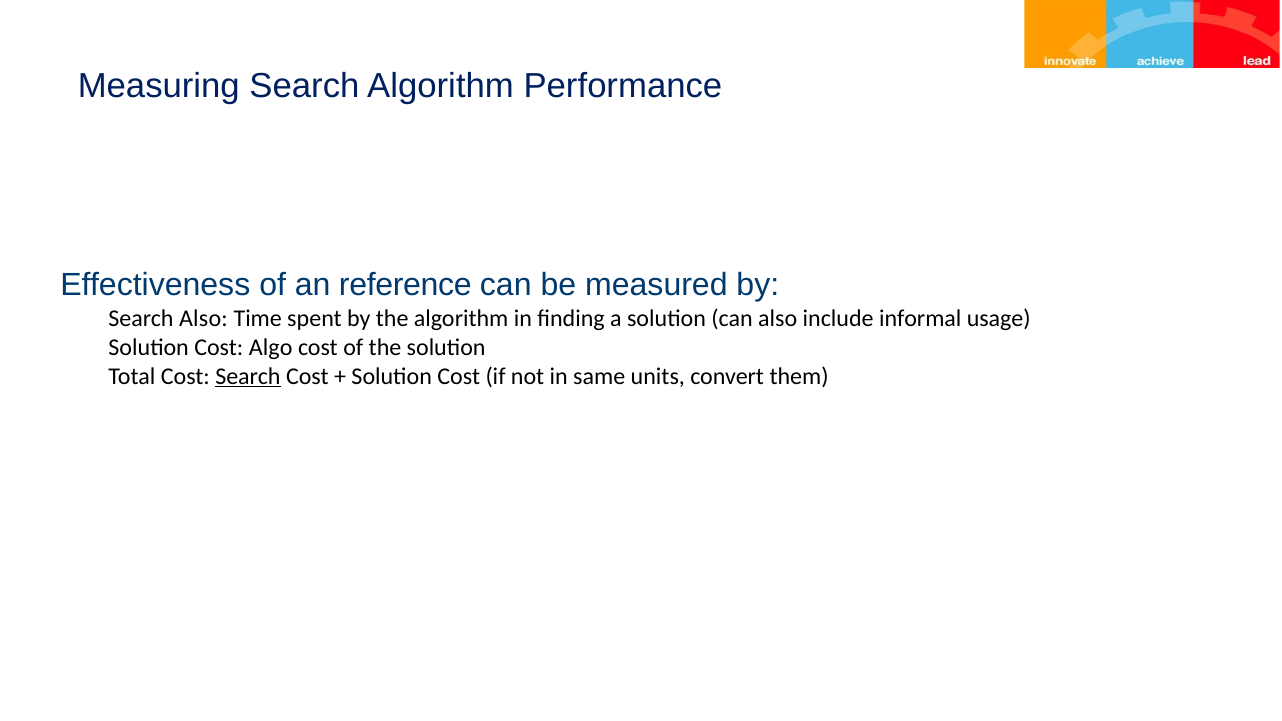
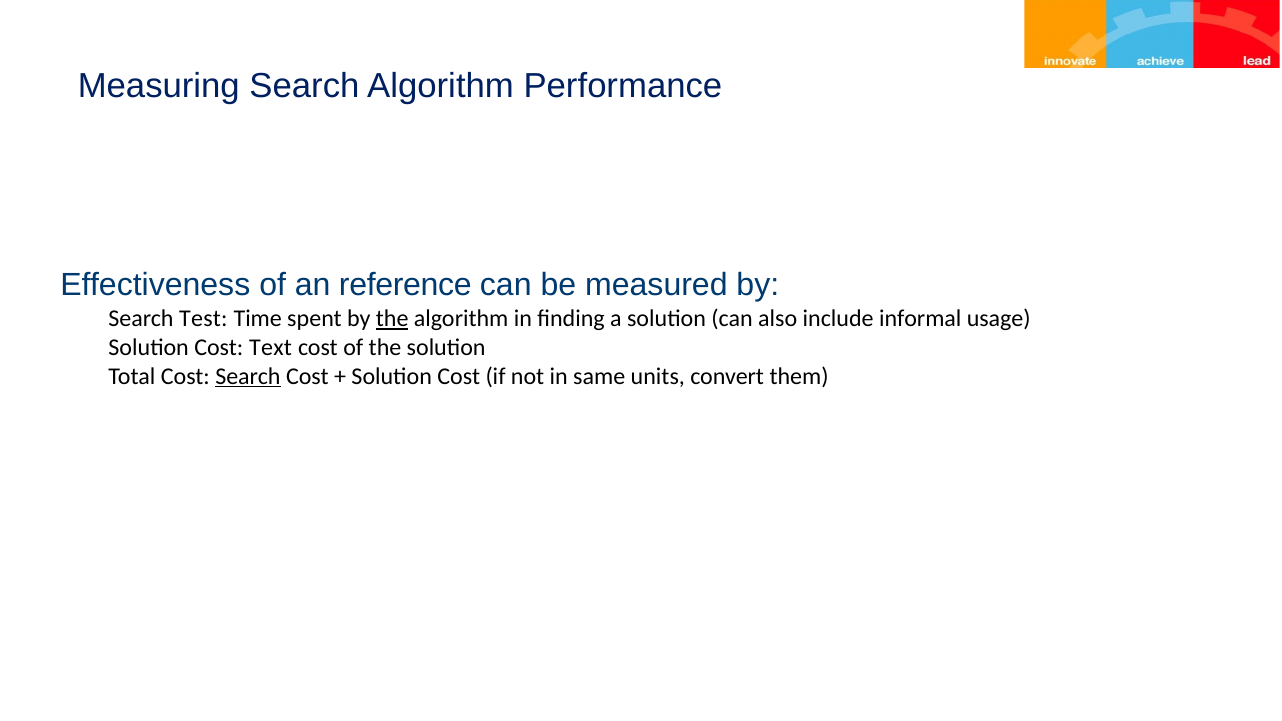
Search Also: Also -> Test
the at (392, 319) underline: none -> present
Algo: Algo -> Text
